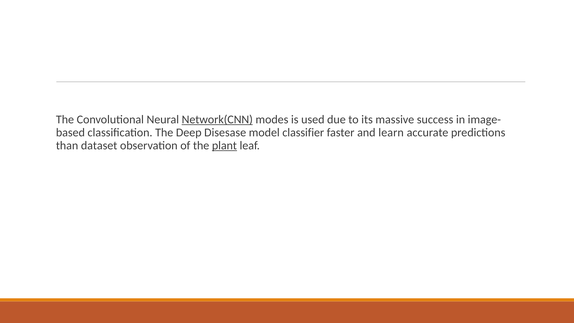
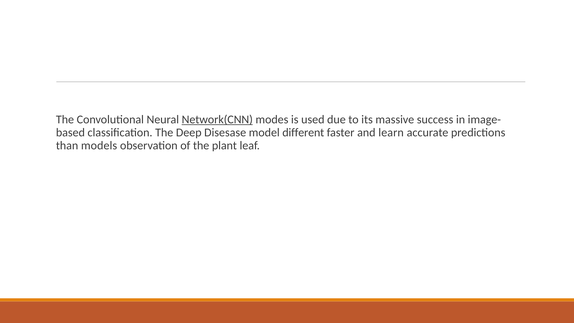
classifier: classifier -> different
dataset: dataset -> models
plant underline: present -> none
